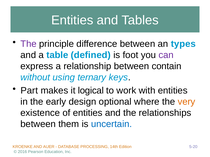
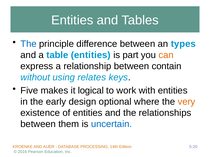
The at (29, 44) colour: purple -> blue
table defined: defined -> entities
foot: foot -> part
can colour: purple -> orange
ternary: ternary -> relates
Part: Part -> Five
